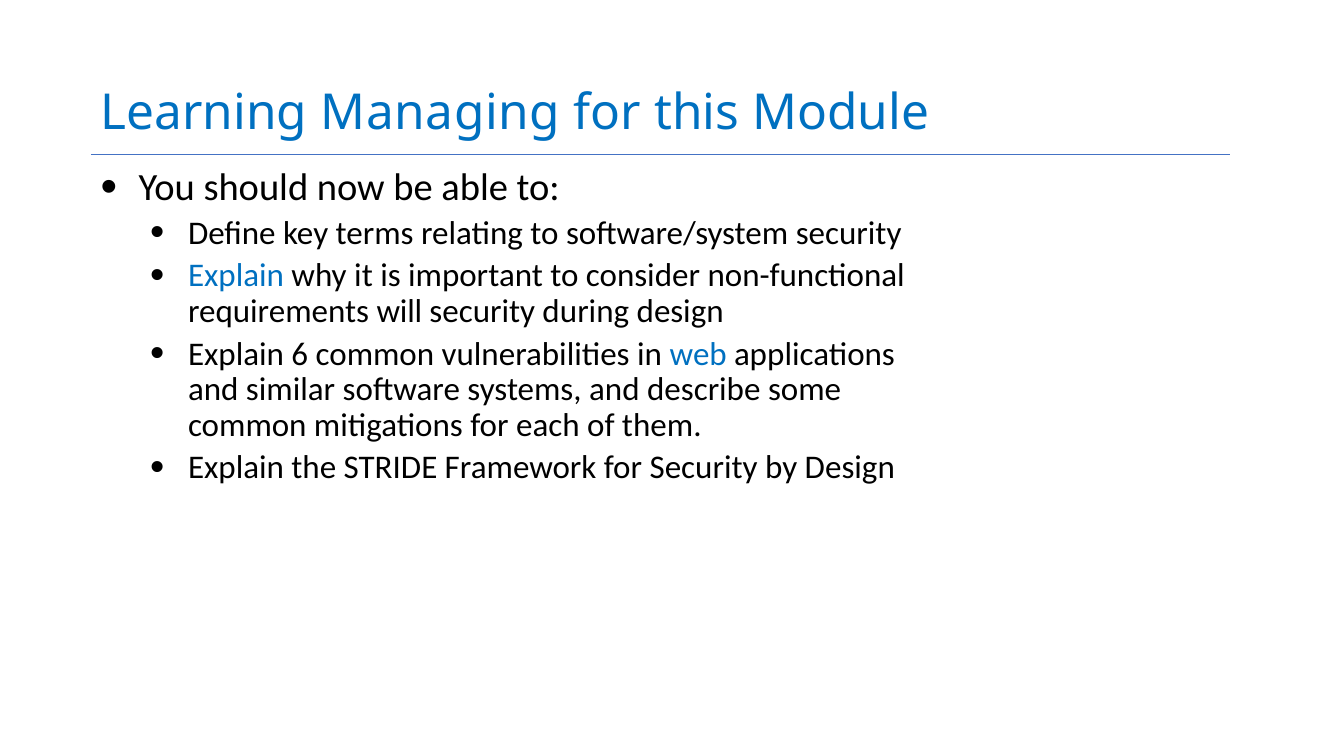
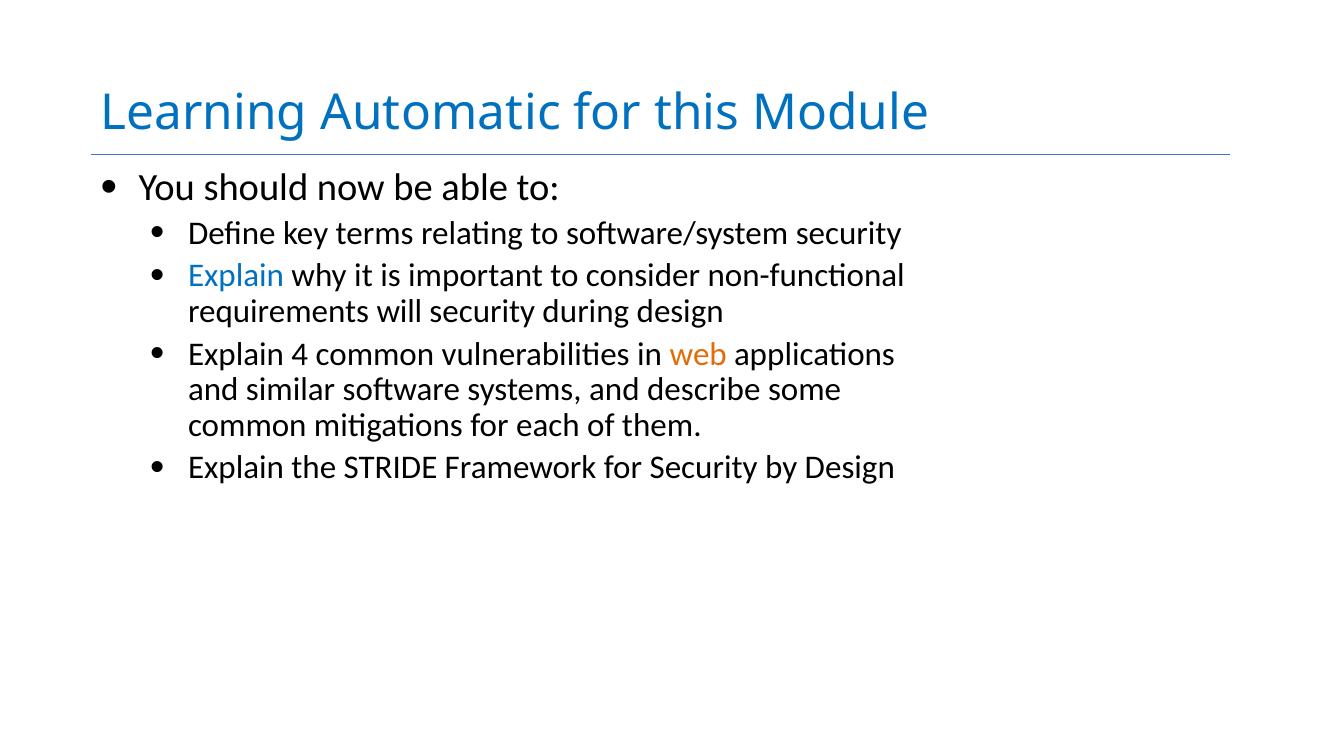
Managing: Managing -> Automatic
6: 6 -> 4
web colour: blue -> orange
